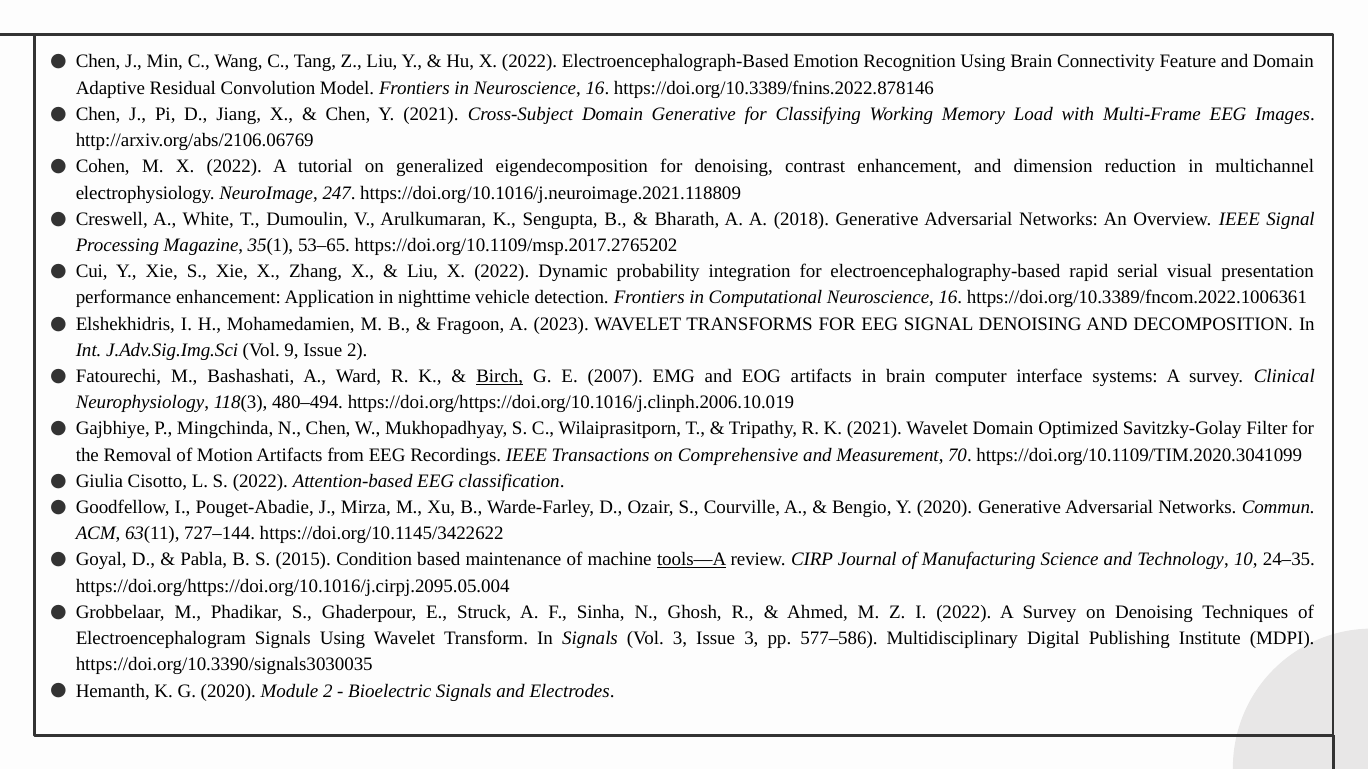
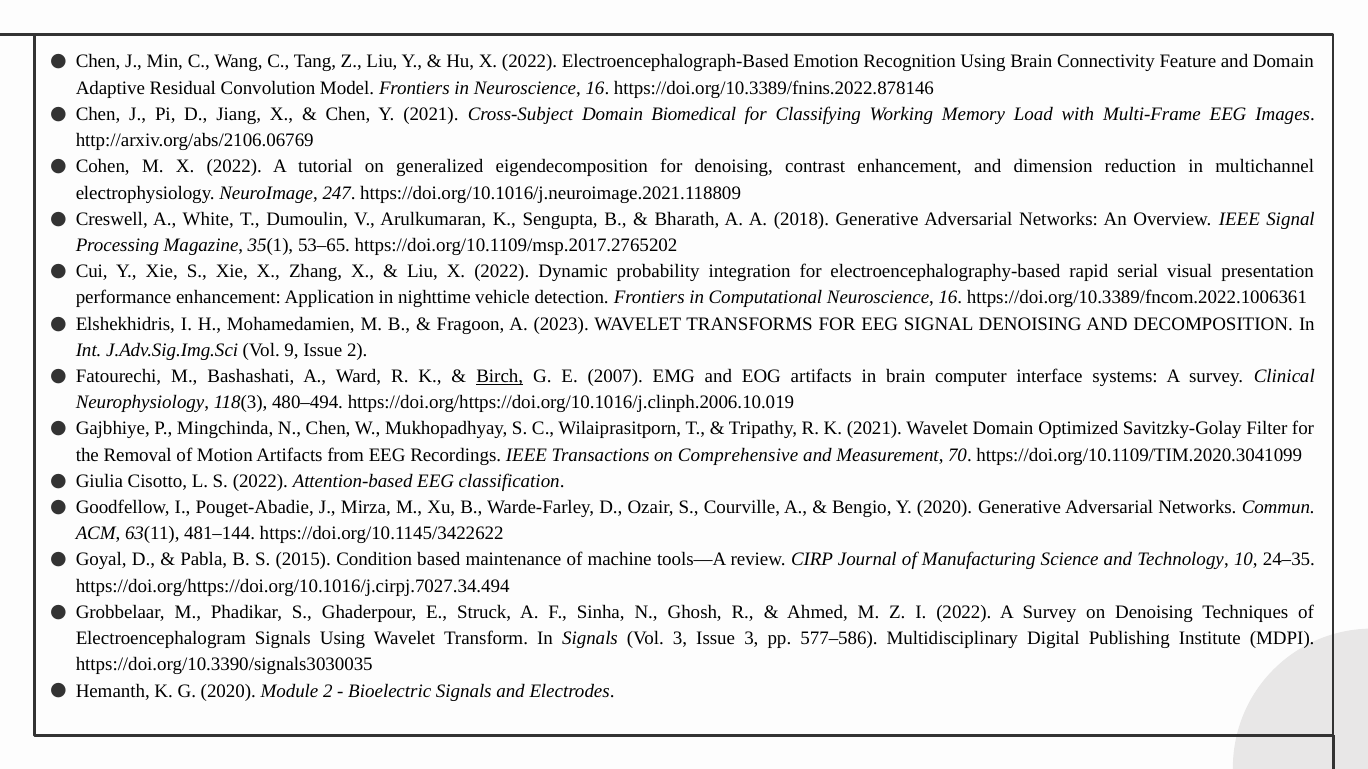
Domain Generative: Generative -> Biomedical
727–144: 727–144 -> 481–144
tools—A underline: present -> none
https://doi.org/https://doi.org/10.1016/j.cirpj.2095.05.004: https://doi.org/https://doi.org/10.1016/j.cirpj.2095.05.004 -> https://doi.org/https://doi.org/10.1016/j.cirpj.7027.34.494
